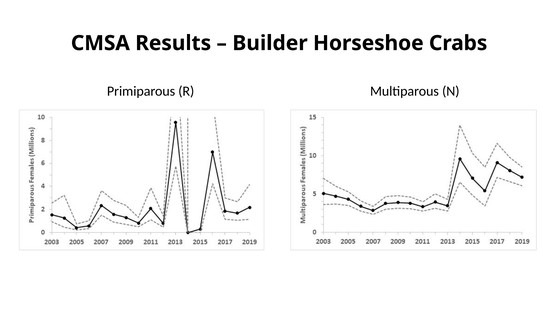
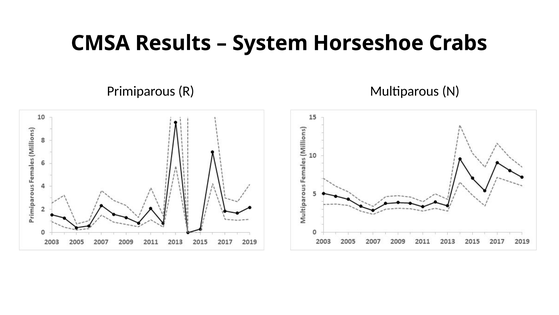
Builder: Builder -> System
